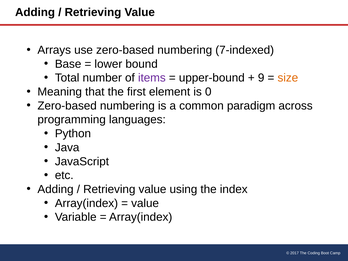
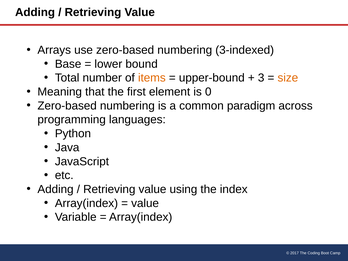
7-indexed: 7-indexed -> 3-indexed
items colour: purple -> orange
9: 9 -> 3
